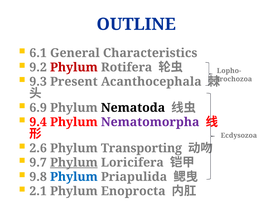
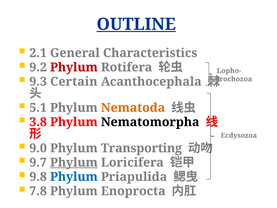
OUTLINE underline: none -> present
6.1: 6.1 -> 2.1
Present: Present -> Certain
6.9: 6.9 -> 5.1
Nematoda colour: black -> orange
9.4: 9.4 -> 3.8
Nematomorpha colour: purple -> black
2.6: 2.6 -> 9.0
2.1: 2.1 -> 7.8
